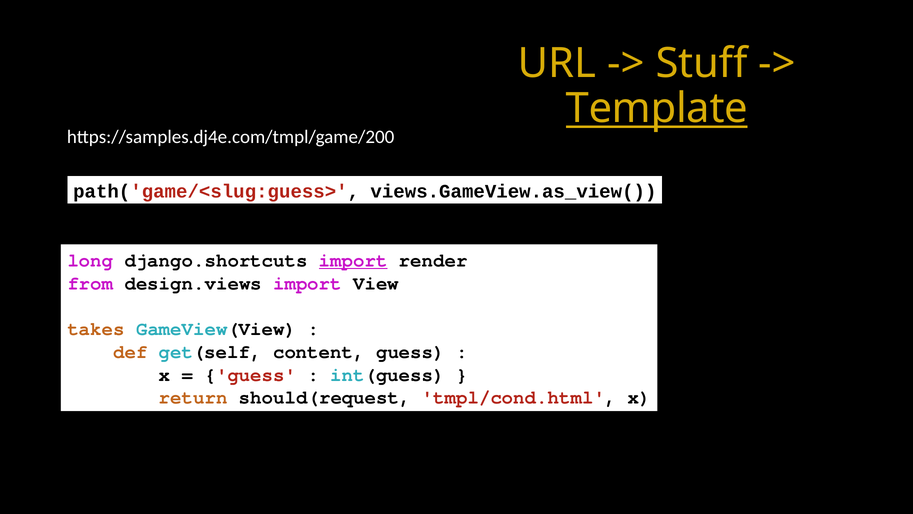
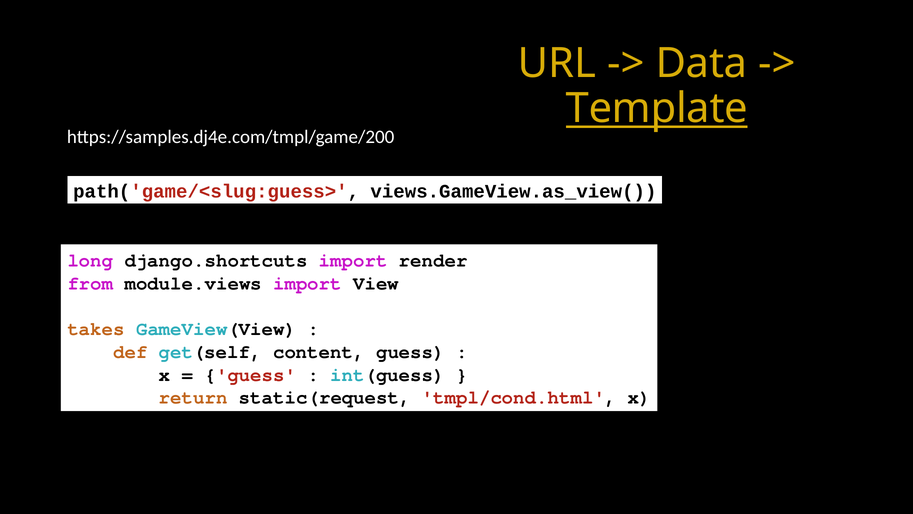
Stuff: Stuff -> Data
import at (353, 260) underline: present -> none
design.views: design.views -> module.views
should(request: should(request -> static(request
